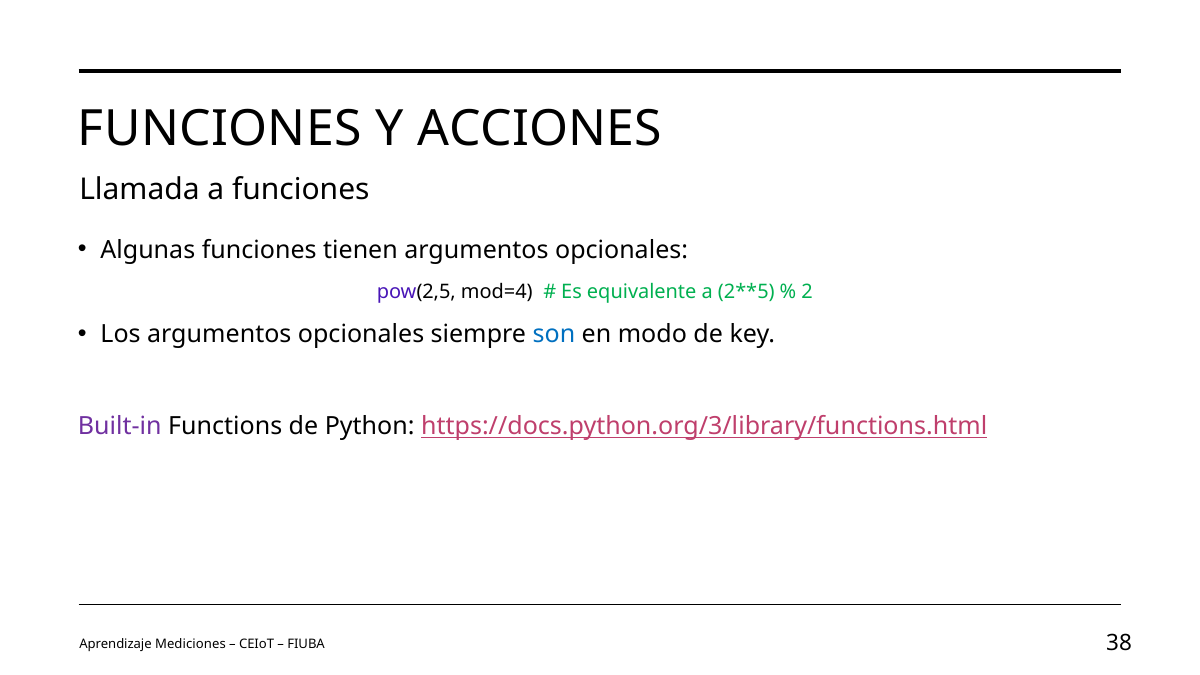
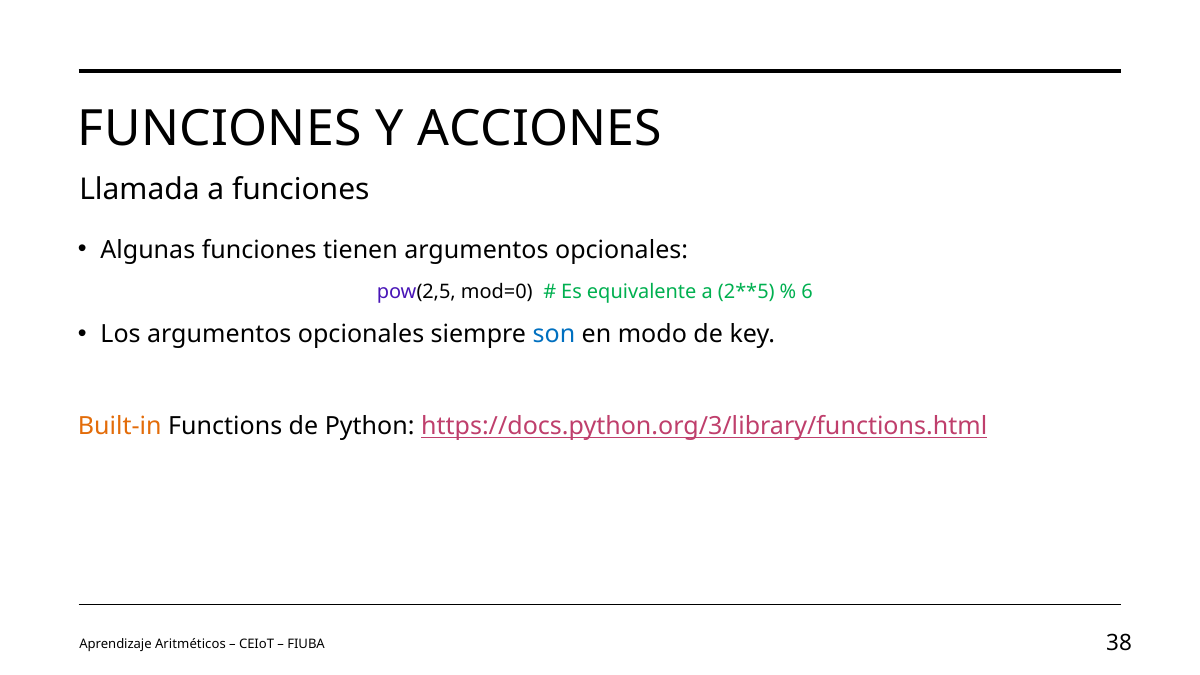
mod=4: mod=4 -> mod=0
2: 2 -> 6
Built-in colour: purple -> orange
Mediciones: Mediciones -> Aritméticos
